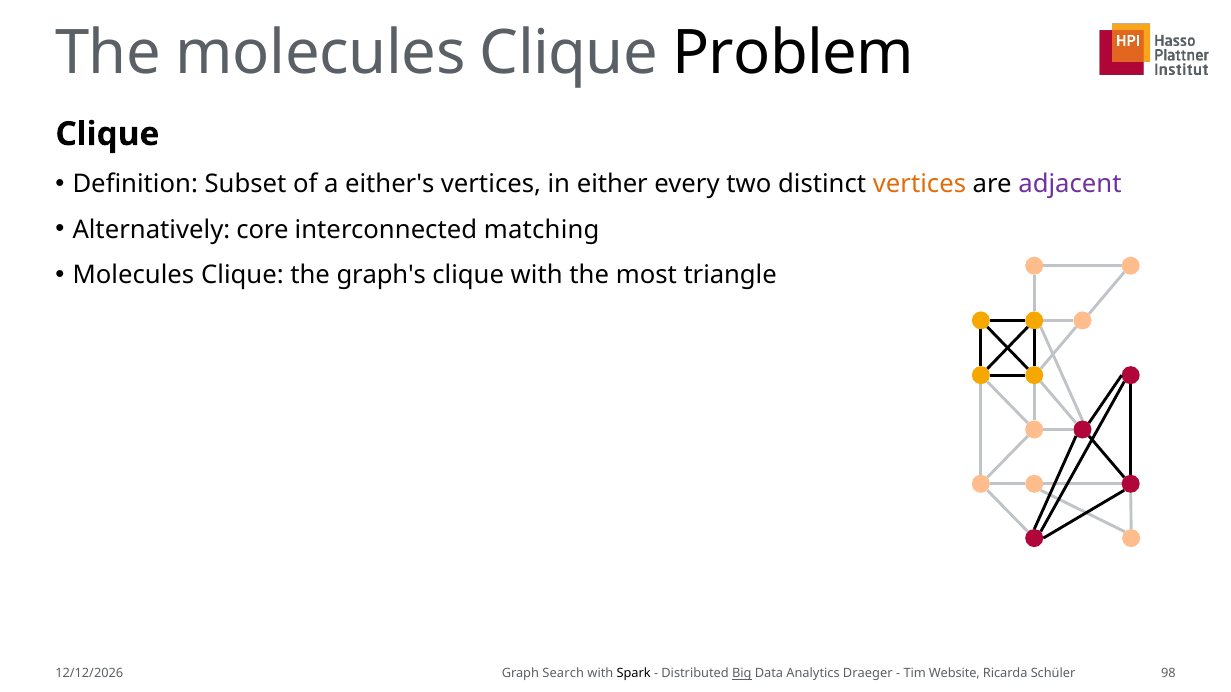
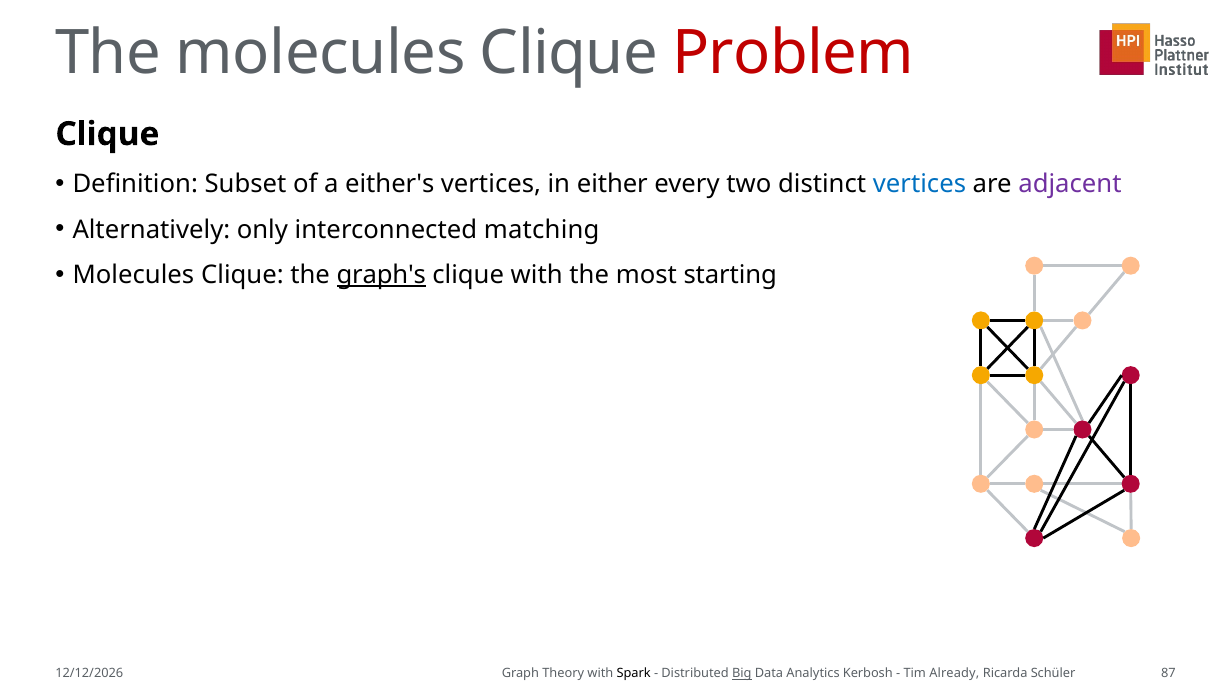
Problem colour: black -> red
vertices at (919, 184) colour: orange -> blue
core: core -> only
graph's underline: none -> present
triangle: triangle -> starting
Search: Search -> Theory
Draeger: Draeger -> Kerbosh
Website: Website -> Already
98: 98 -> 87
